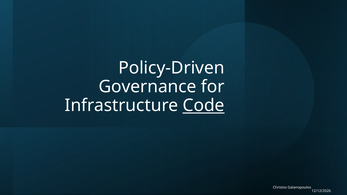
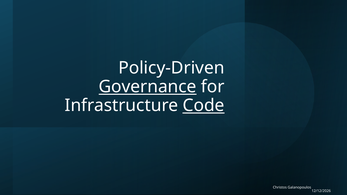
Governance underline: none -> present
